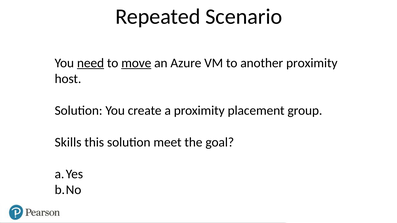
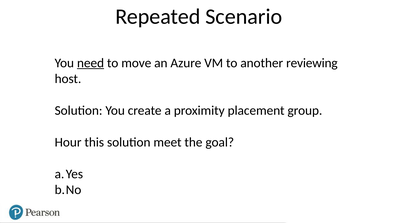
move underline: present -> none
another proximity: proximity -> reviewing
Skills: Skills -> Hour
